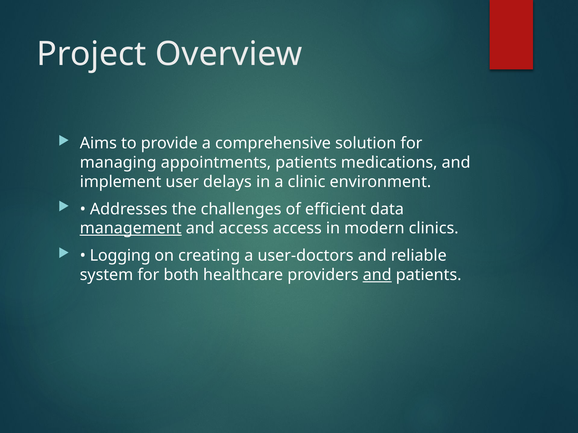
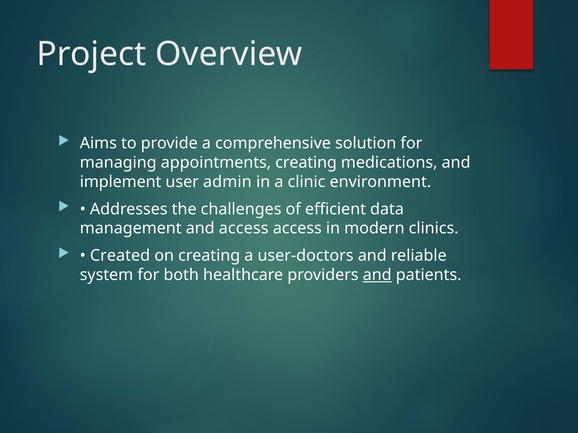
appointments patients: patients -> creating
delays: delays -> admin
management underline: present -> none
Logging: Logging -> Created
